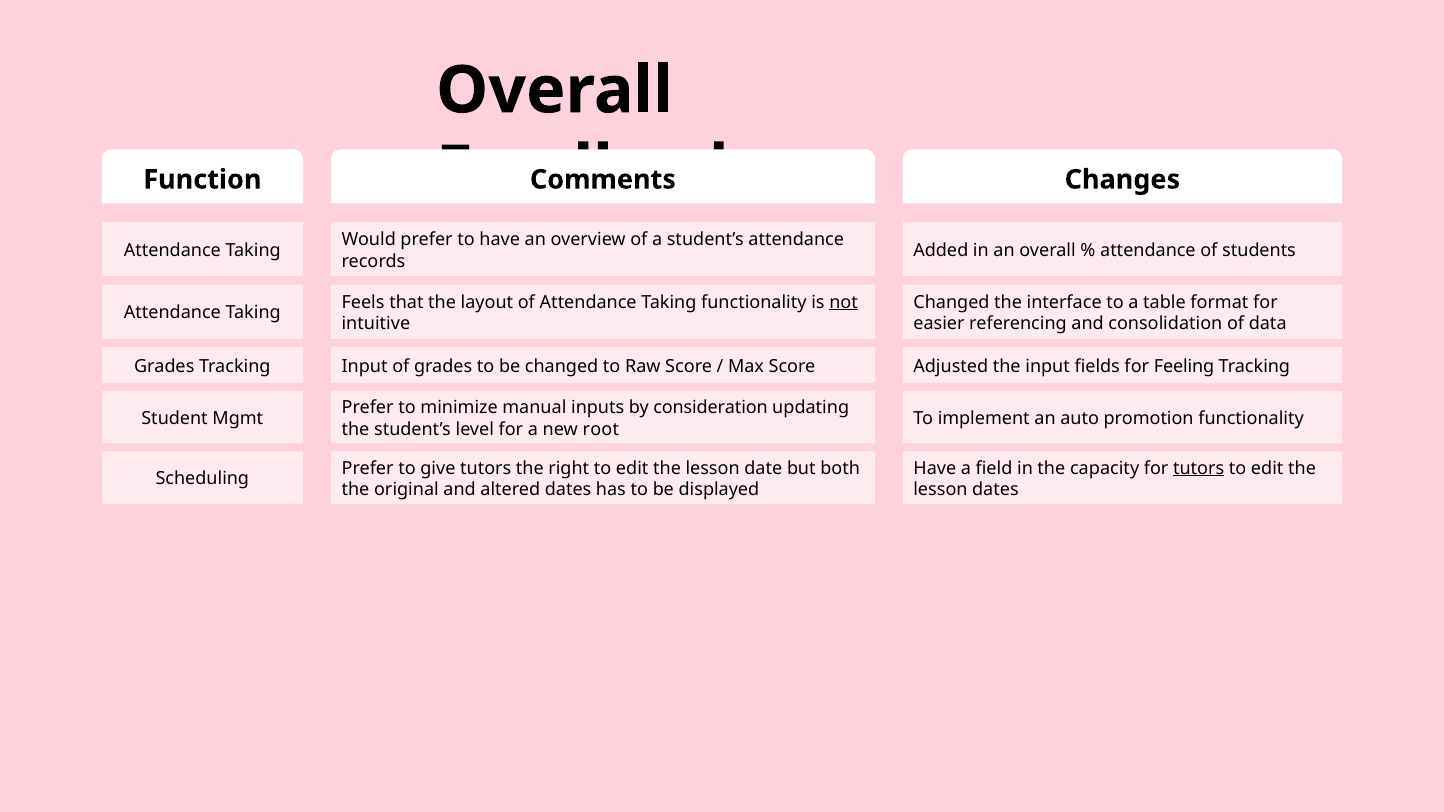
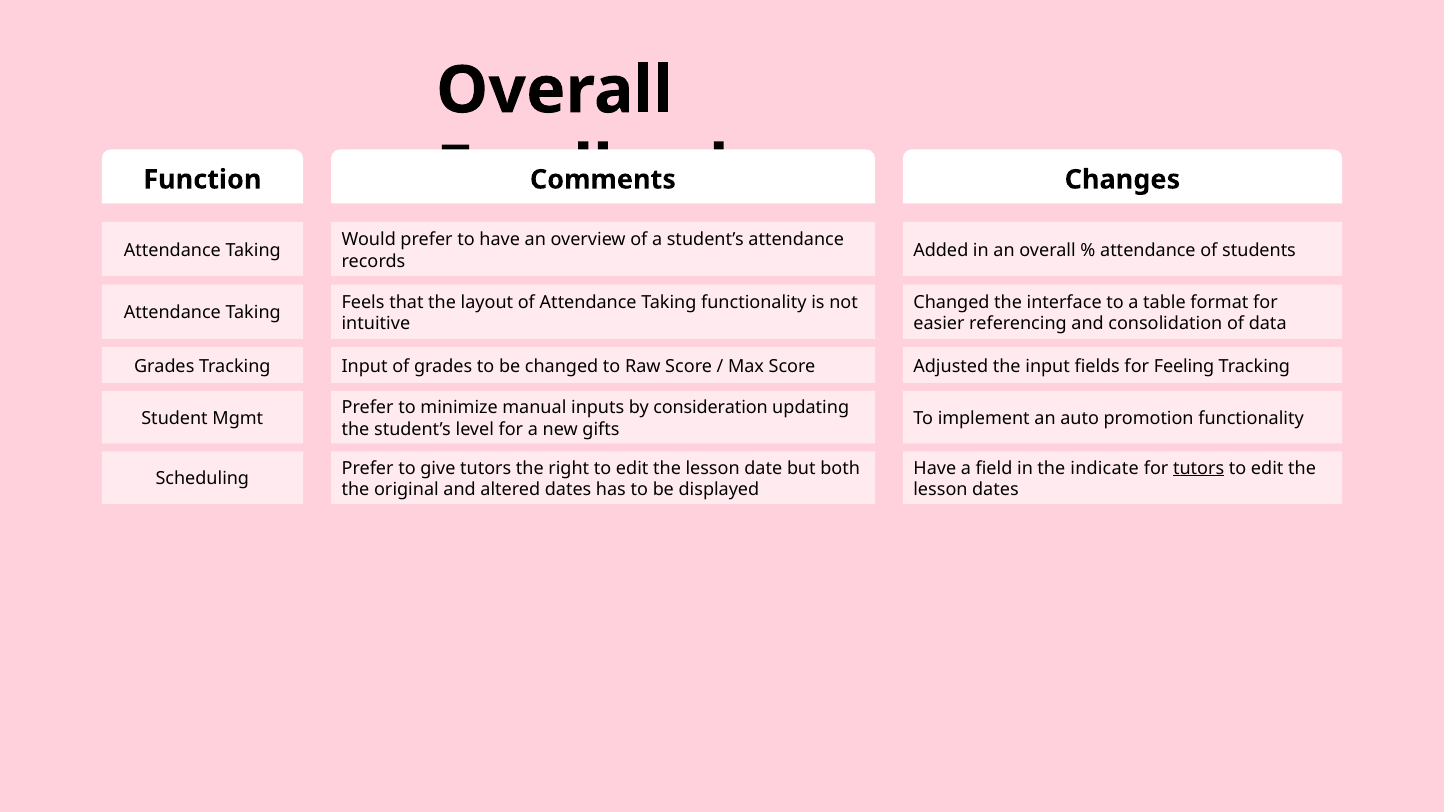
not underline: present -> none
root: root -> gifts
capacity: capacity -> indicate
